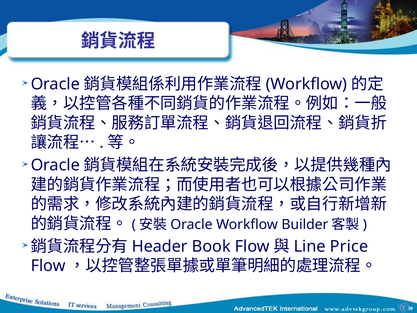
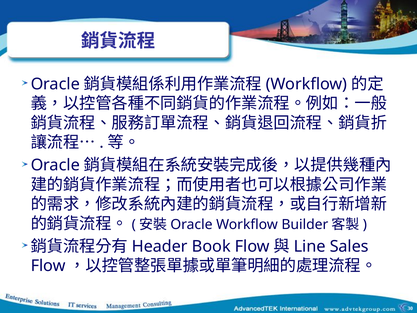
Price: Price -> Sales
